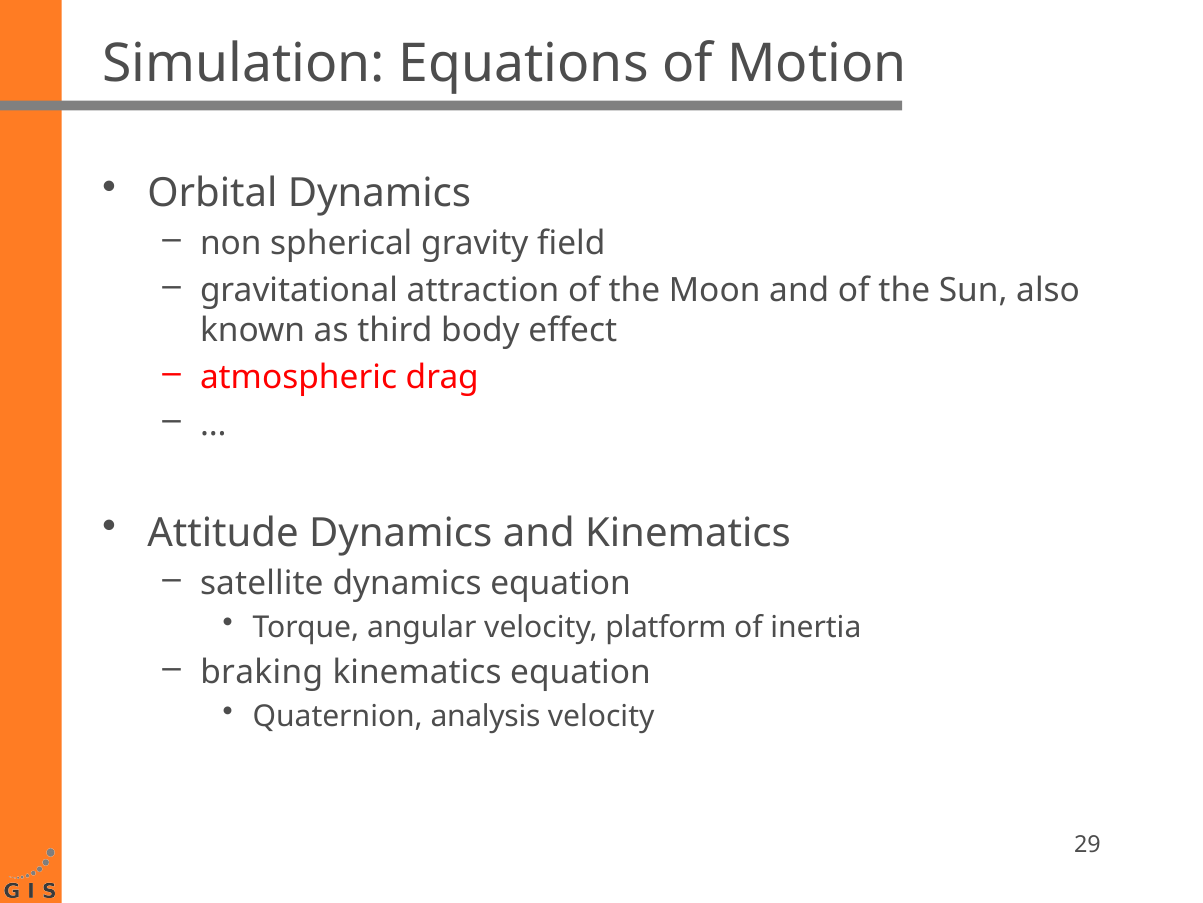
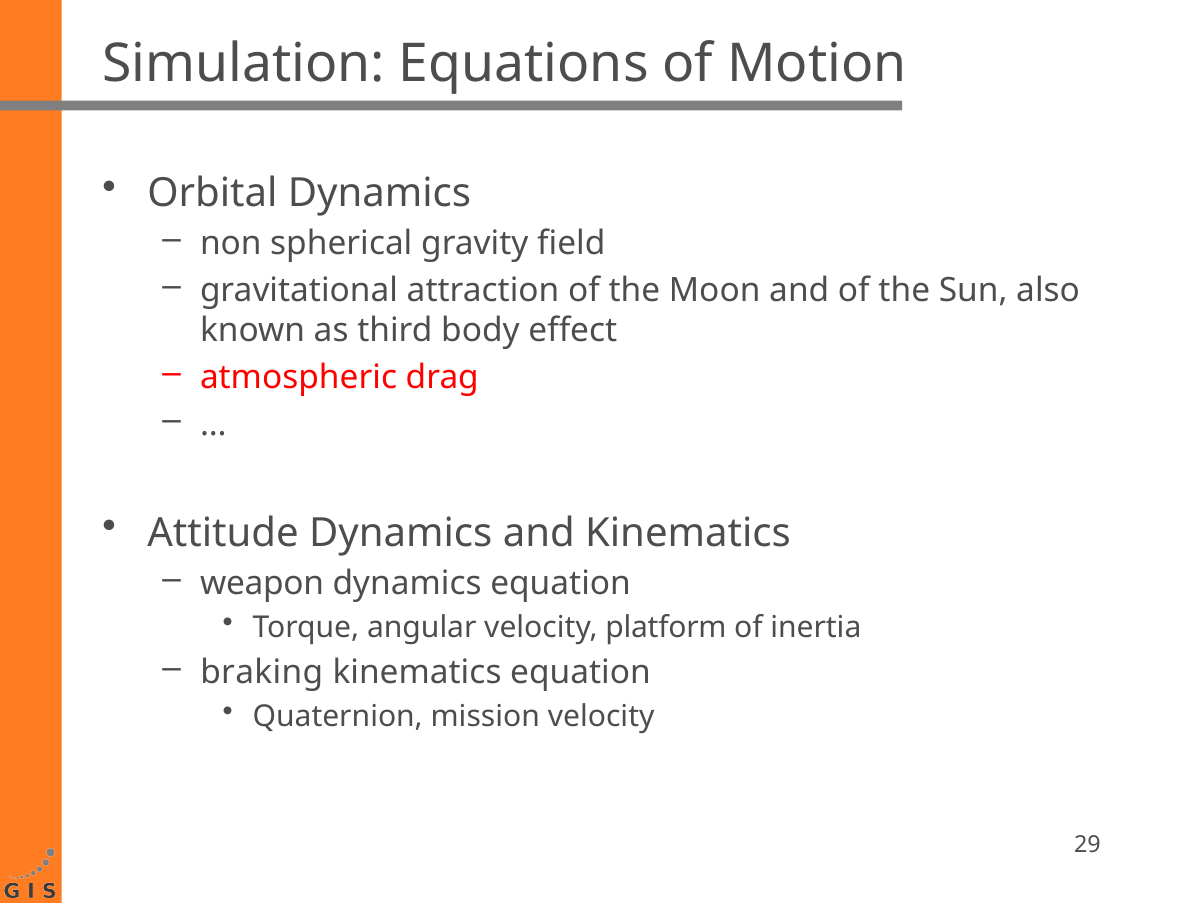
satellite: satellite -> weapon
analysis: analysis -> mission
